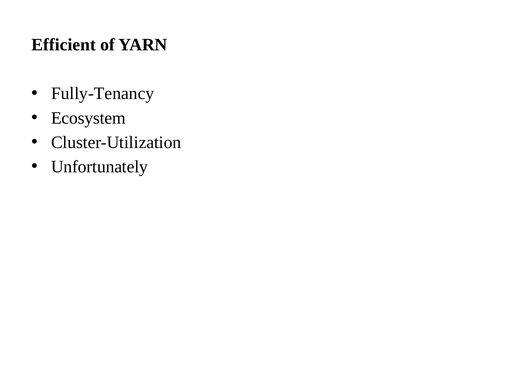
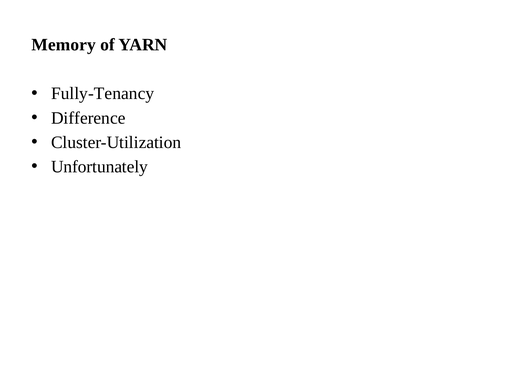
Efficient: Efficient -> Memory
Ecosystem: Ecosystem -> Difference
